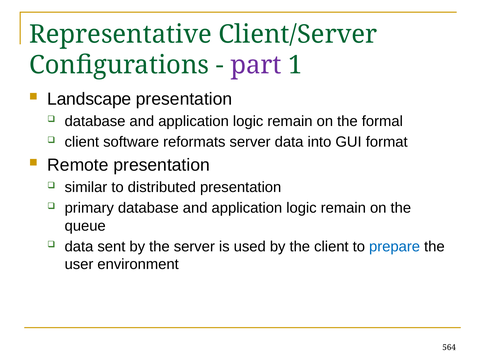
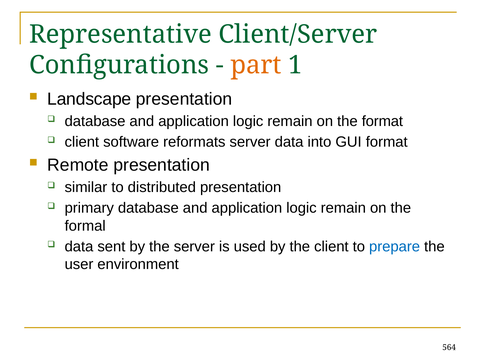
part colour: purple -> orange
the formal: formal -> format
queue: queue -> formal
